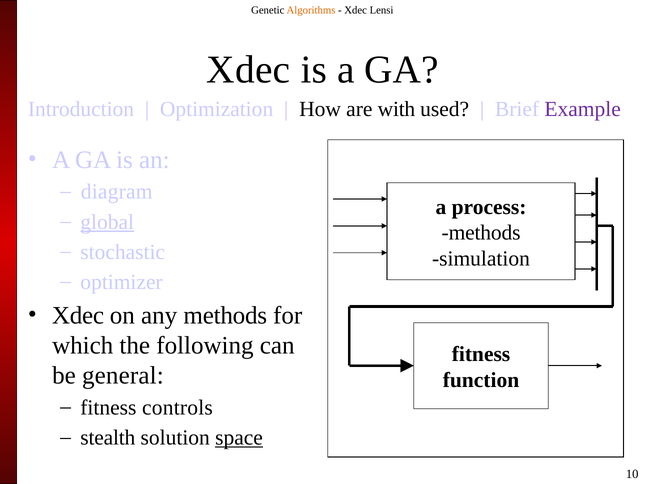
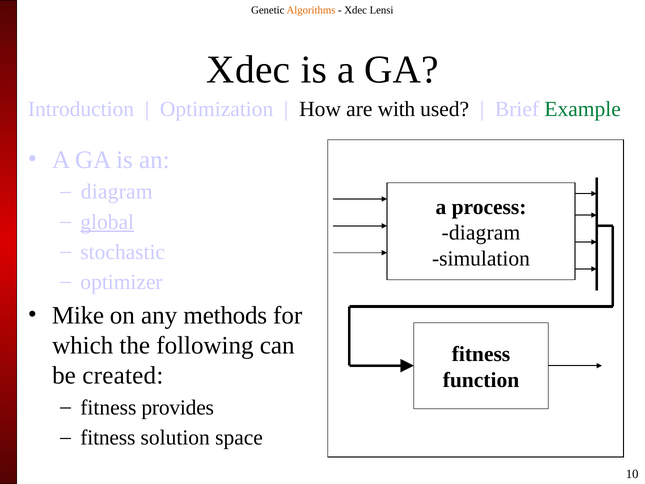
Example colour: purple -> green
methods at (481, 233): methods -> diagram
Xdec at (78, 315): Xdec -> Mike
general: general -> created
controls: controls -> provides
stealth at (108, 438): stealth -> fitness
space underline: present -> none
